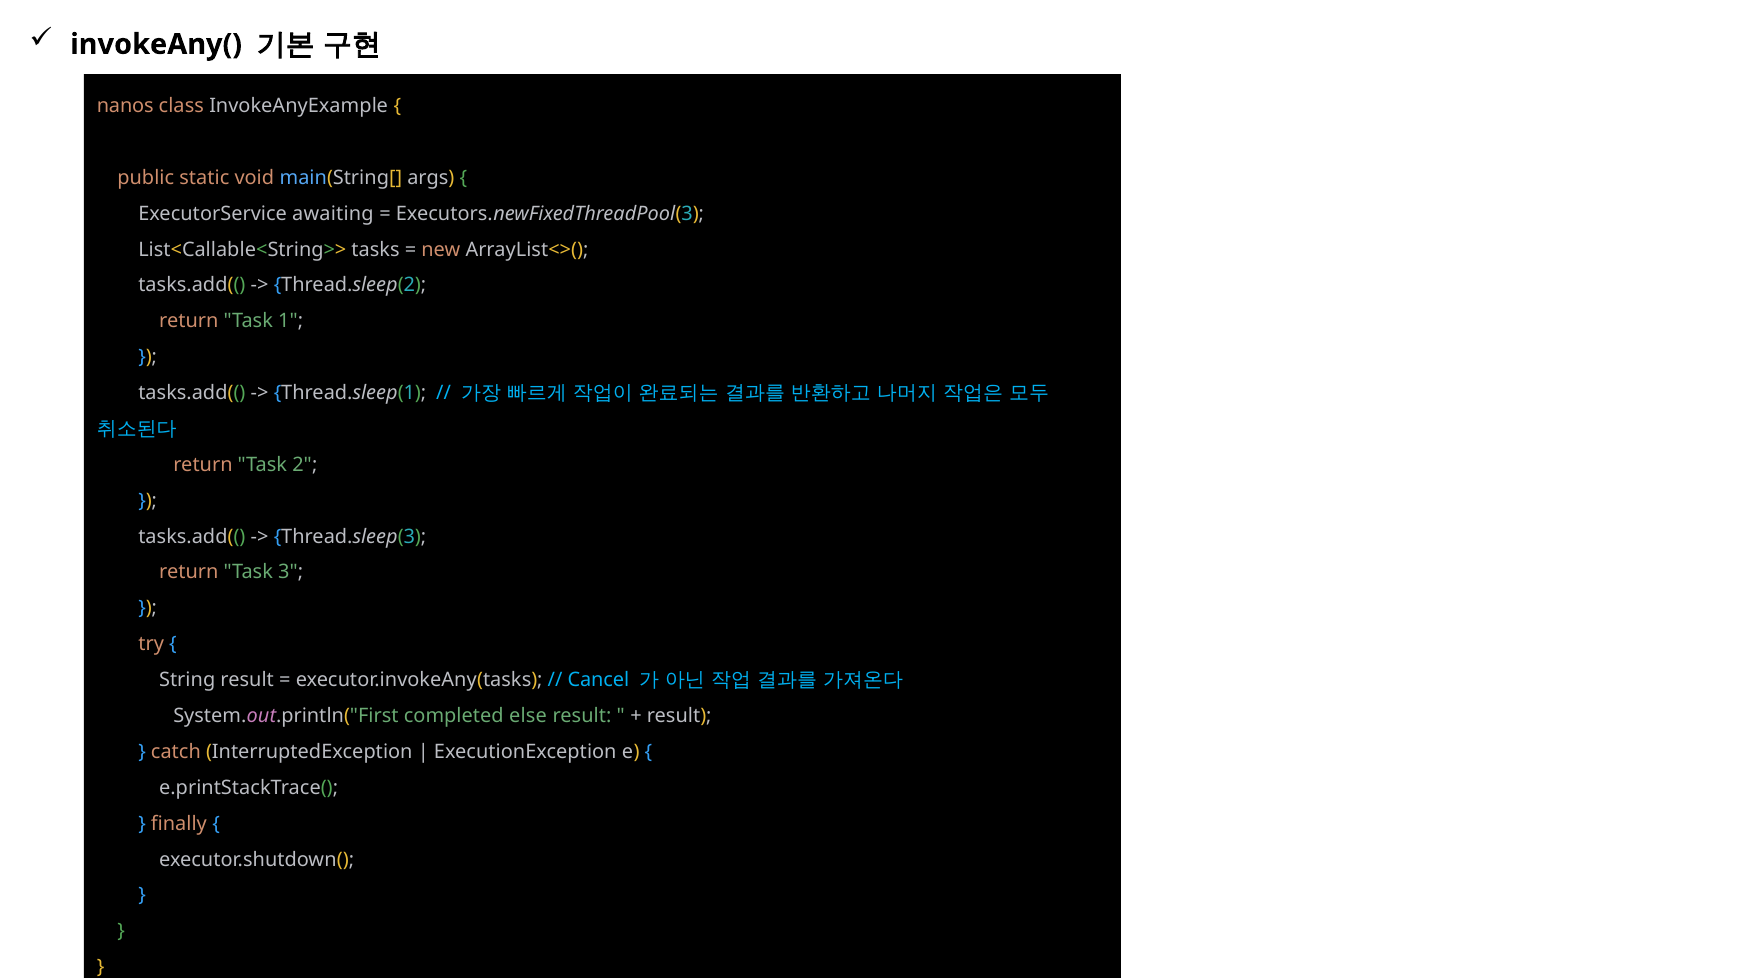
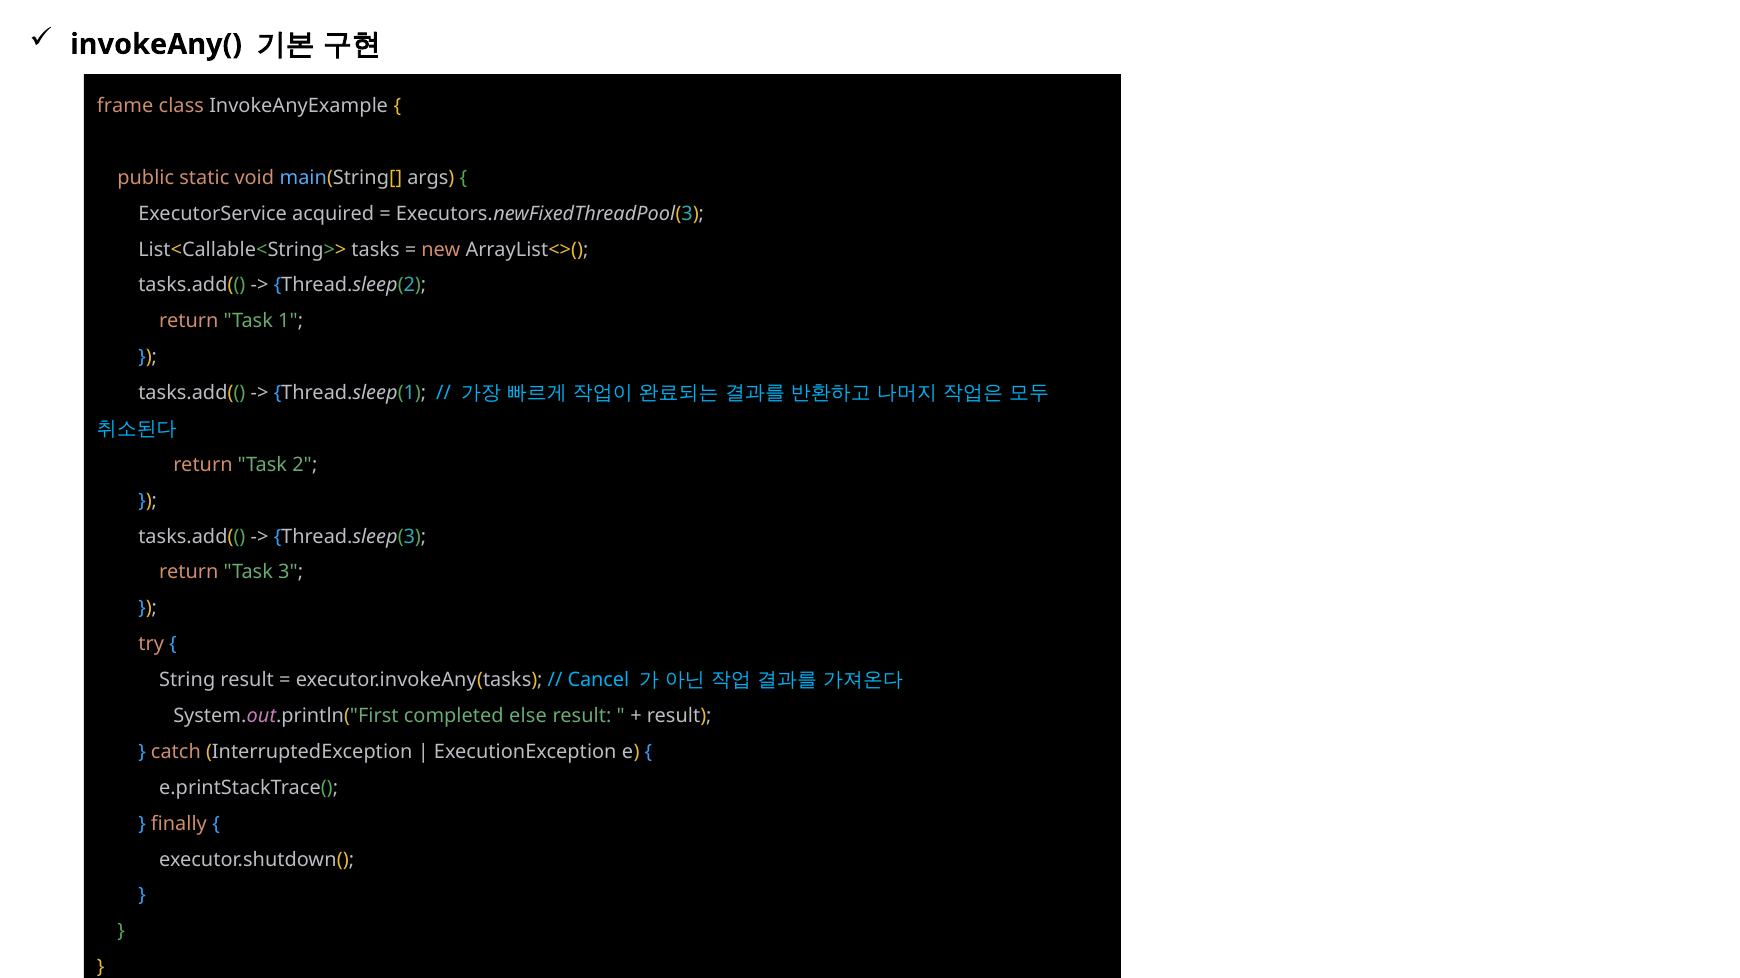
nanos: nanos -> frame
awaiting: awaiting -> acquired
